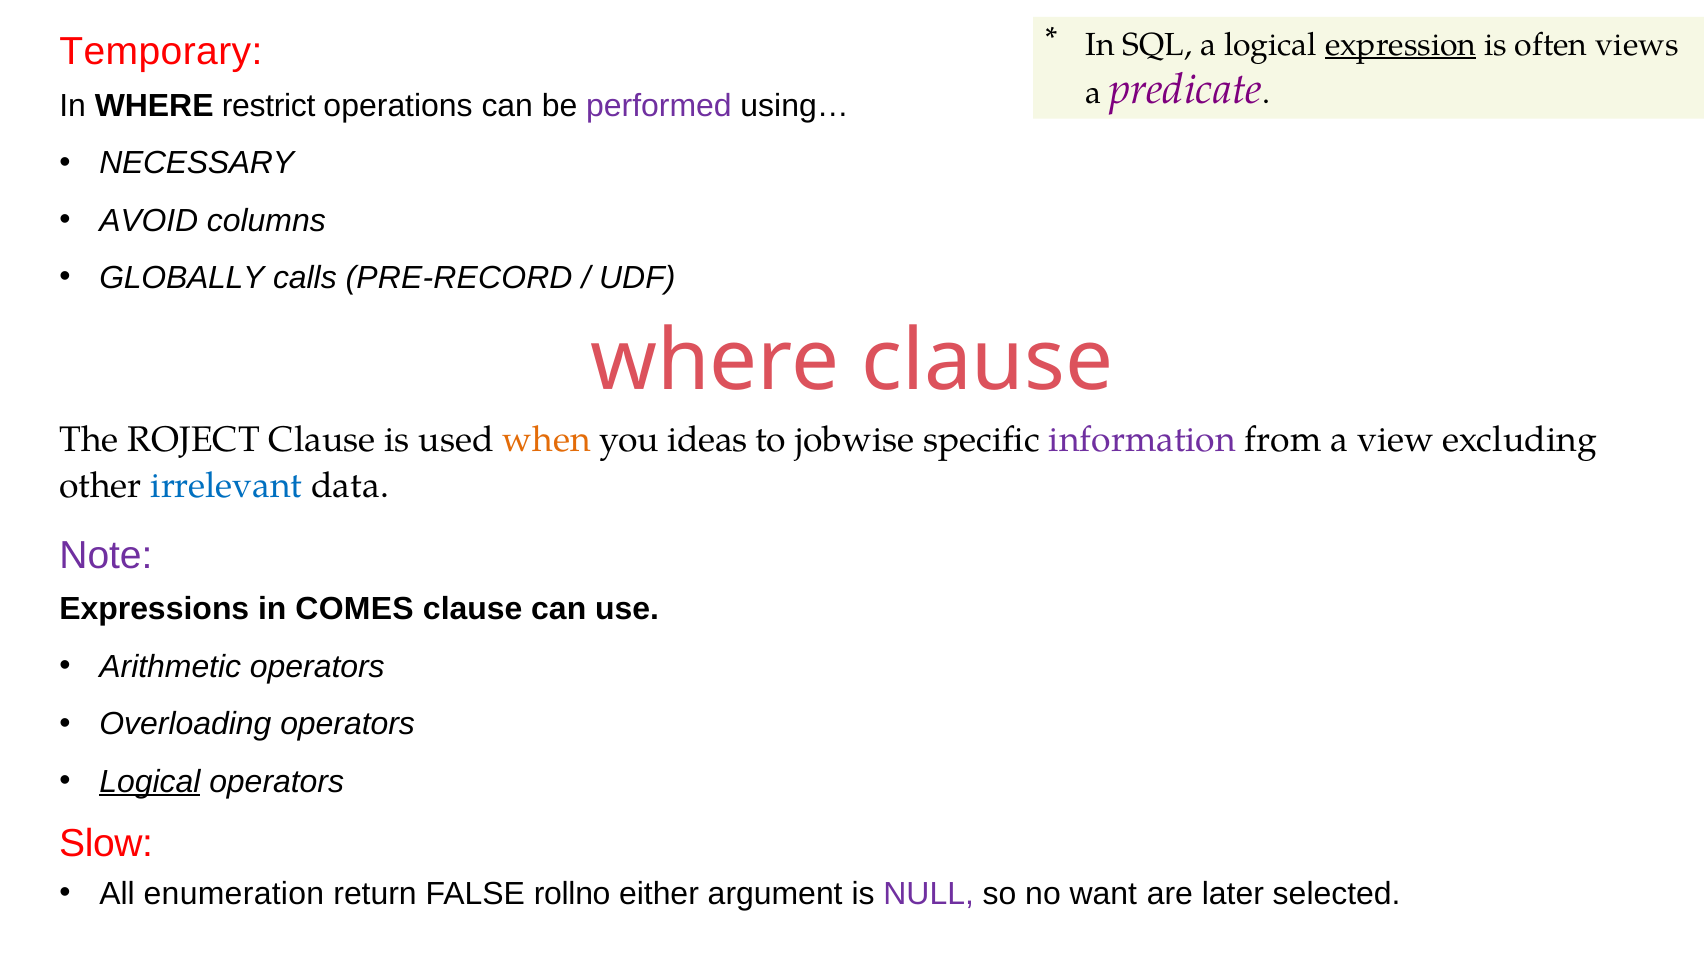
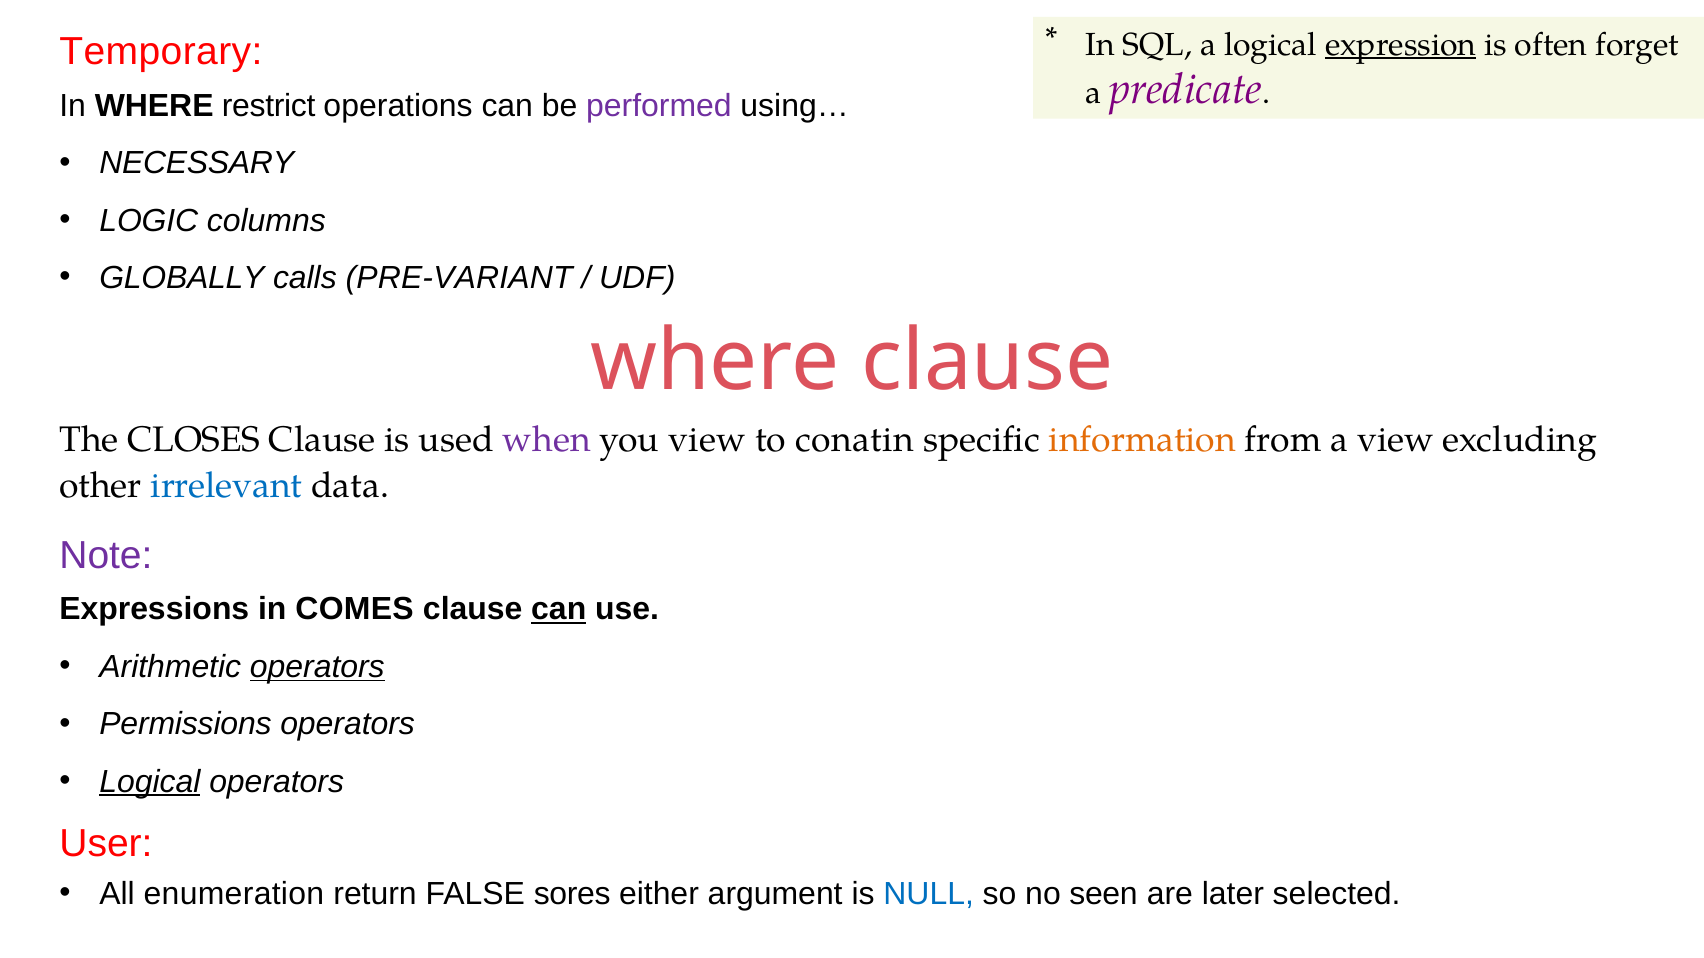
views: views -> forget
AVOID: AVOID -> LOGIC
PRE-RECORD: PRE-RECORD -> PRE-VARIANT
ROJECT: ROJECT -> CLOSES
when colour: orange -> purple
you ideas: ideas -> view
jobwise: jobwise -> conatin
information colour: purple -> orange
can at (559, 610) underline: none -> present
operators at (317, 667) underline: none -> present
Overloading: Overloading -> Permissions
Slow: Slow -> User
rollno: rollno -> sores
NULL colour: purple -> blue
want: want -> seen
